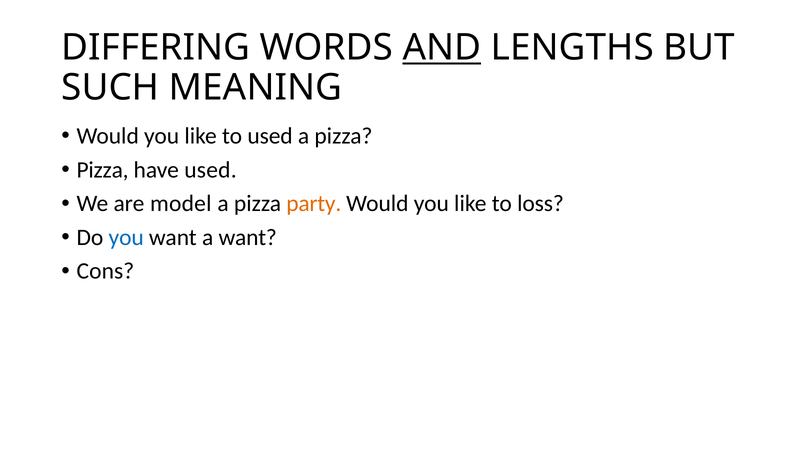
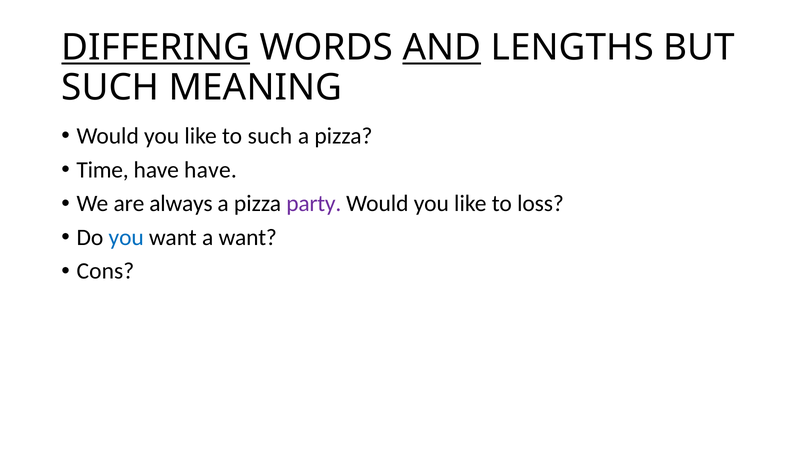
DIFFERING underline: none -> present
to used: used -> such
Pizza at (103, 170): Pizza -> Time
have used: used -> have
model: model -> always
party colour: orange -> purple
